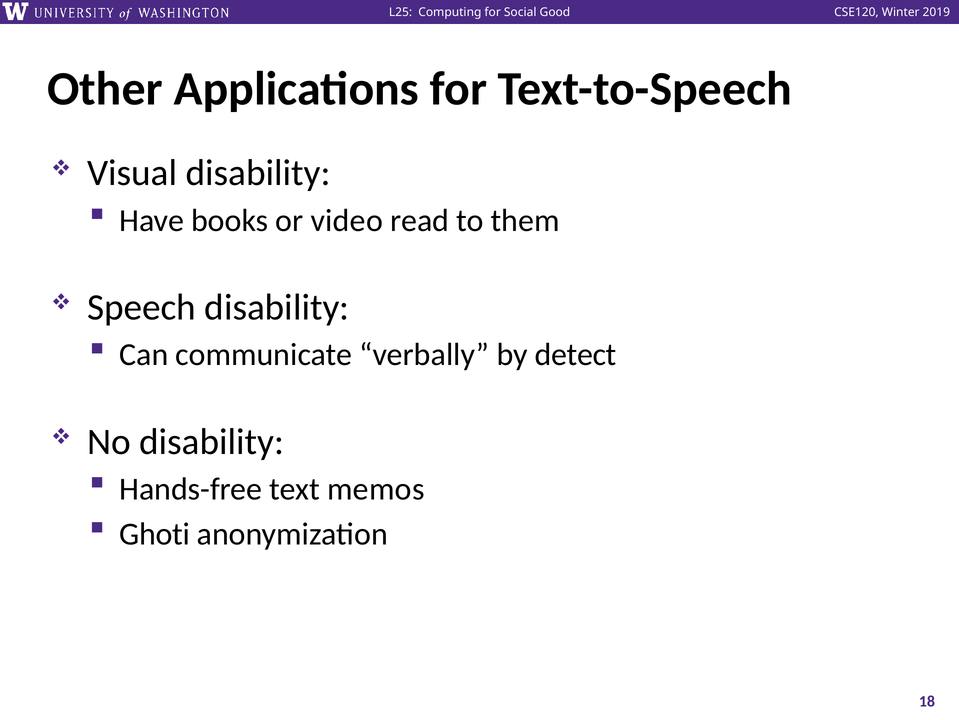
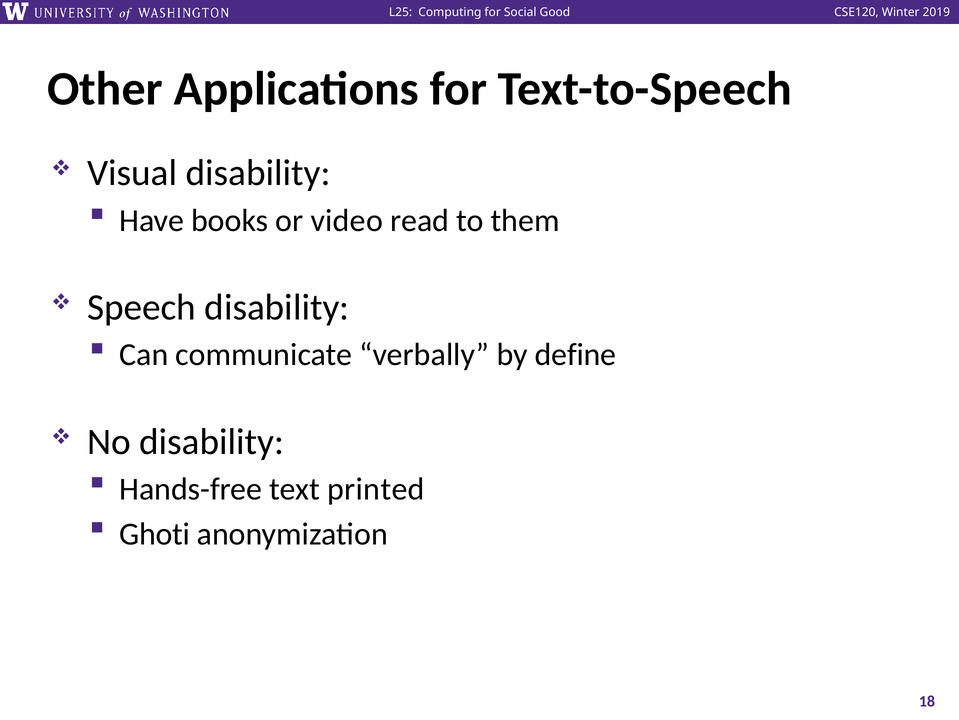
detect: detect -> define
memos: memos -> printed
